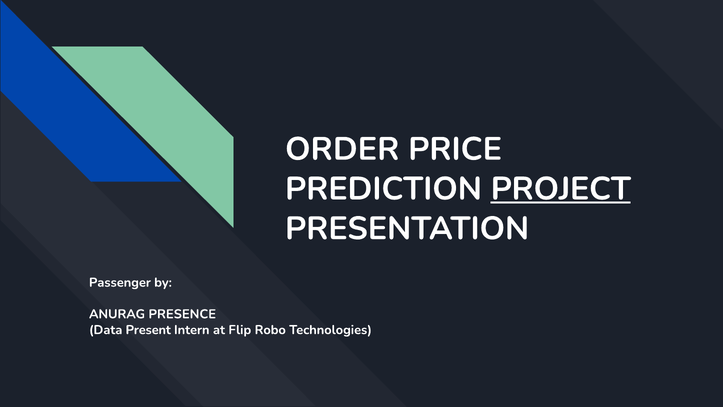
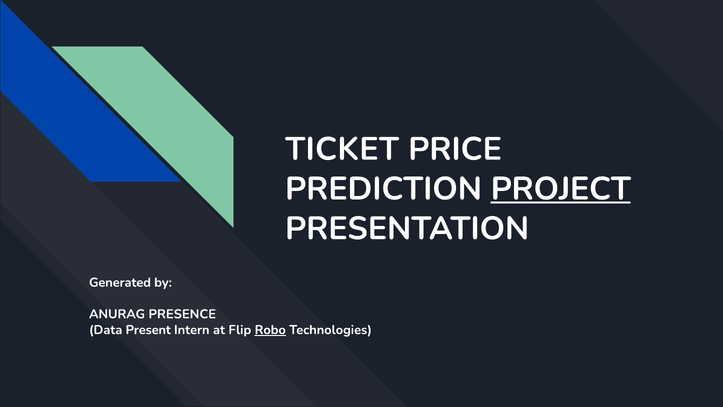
ORDER: ORDER -> TICKET
Passenger: Passenger -> Generated
Robo underline: none -> present
